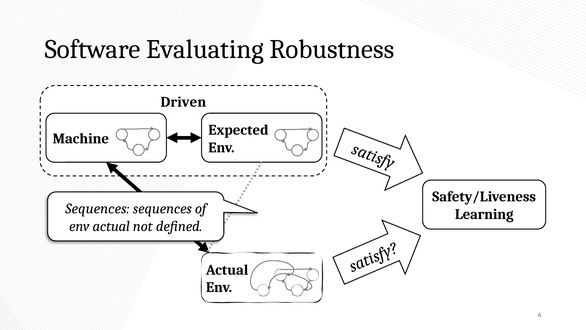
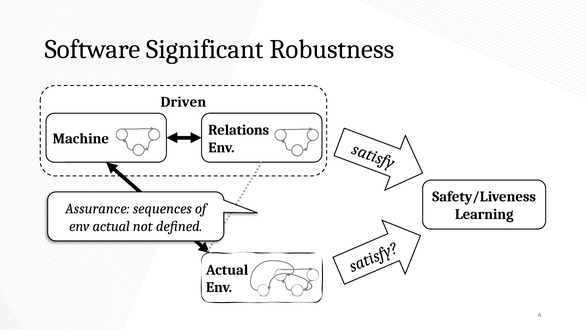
Evaluating: Evaluating -> Significant
Expected: Expected -> Relations
Sequences at (97, 208): Sequences -> Assurance
